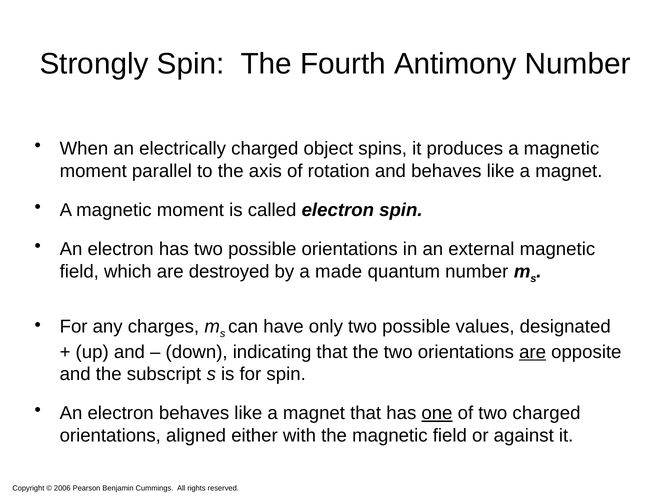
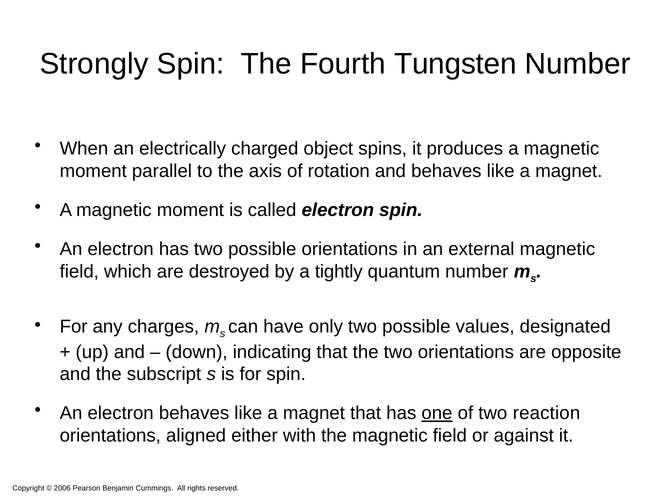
Antimony: Antimony -> Tungsten
made: made -> tightly
are at (533, 352) underline: present -> none
two charged: charged -> reaction
